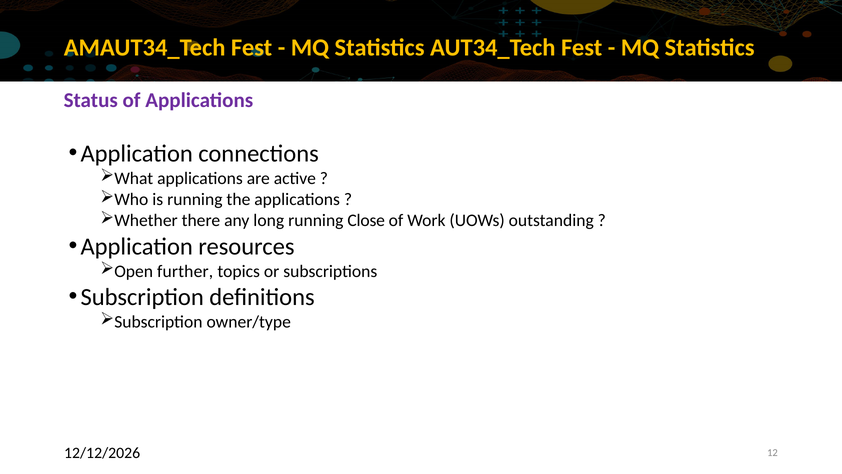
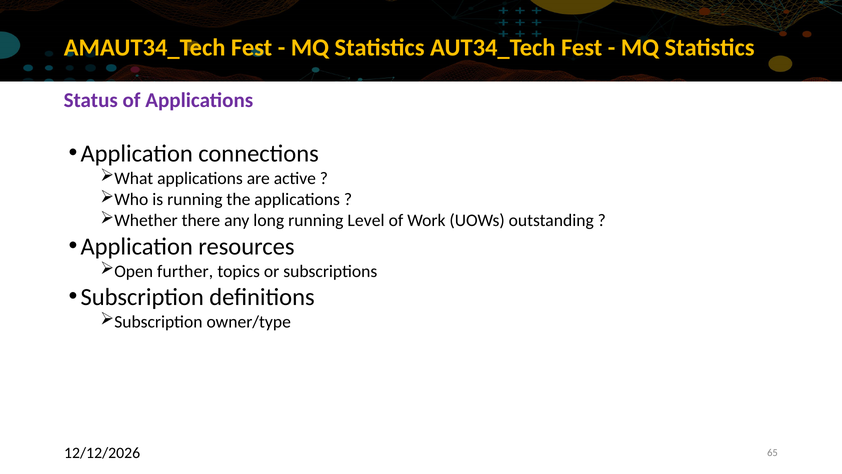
Close: Close -> Level
12: 12 -> 65
